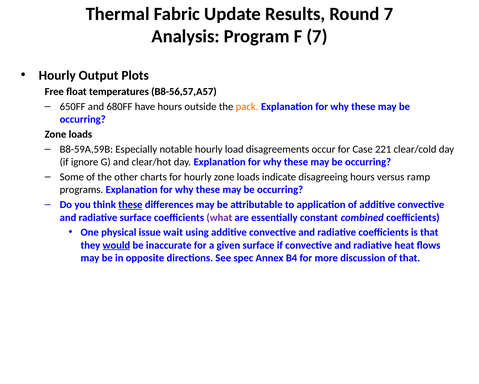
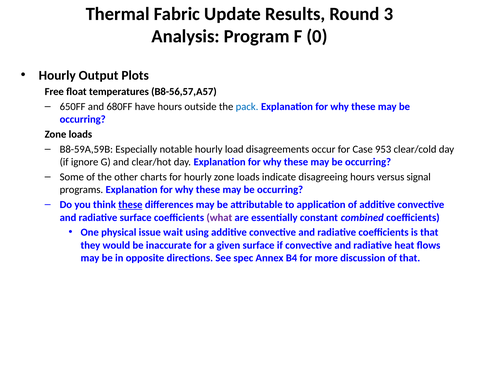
Round 7: 7 -> 3
F 7: 7 -> 0
pack colour: orange -> blue
221: 221 -> 953
ramp: ramp -> signal
would underline: present -> none
